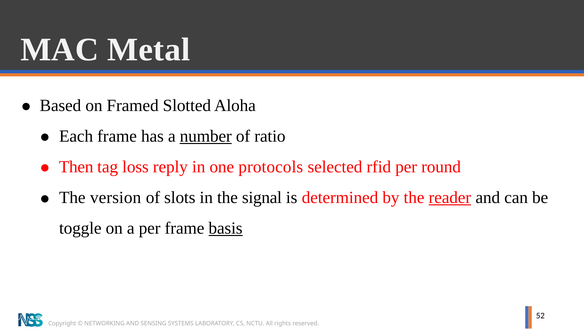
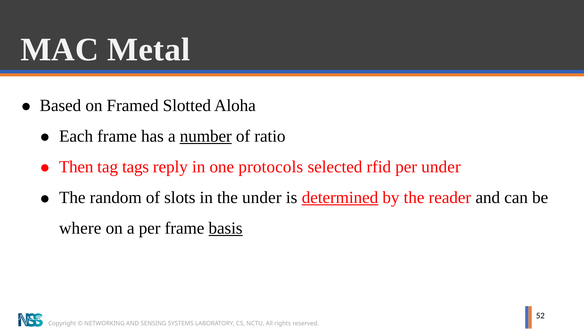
loss: loss -> tags
per round: round -> under
version: version -> random
the signal: signal -> under
determined underline: none -> present
reader underline: present -> none
toggle: toggle -> where
